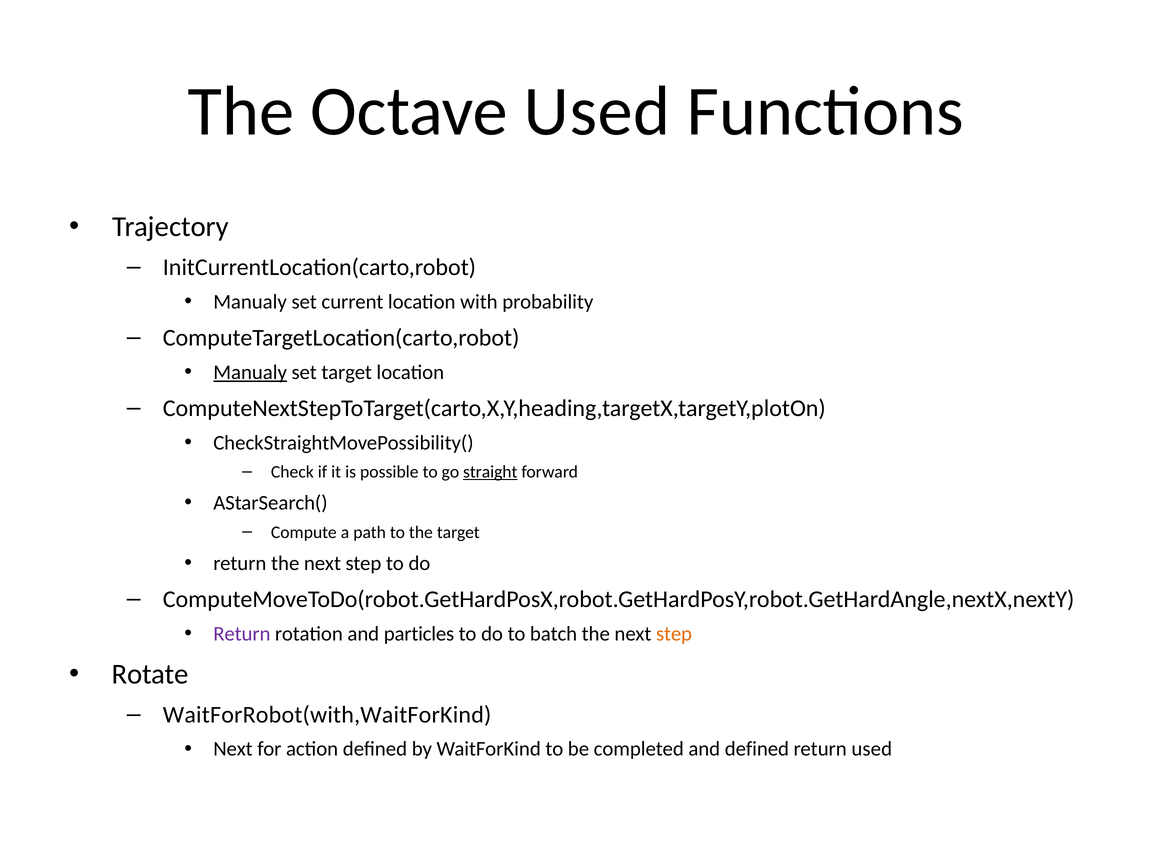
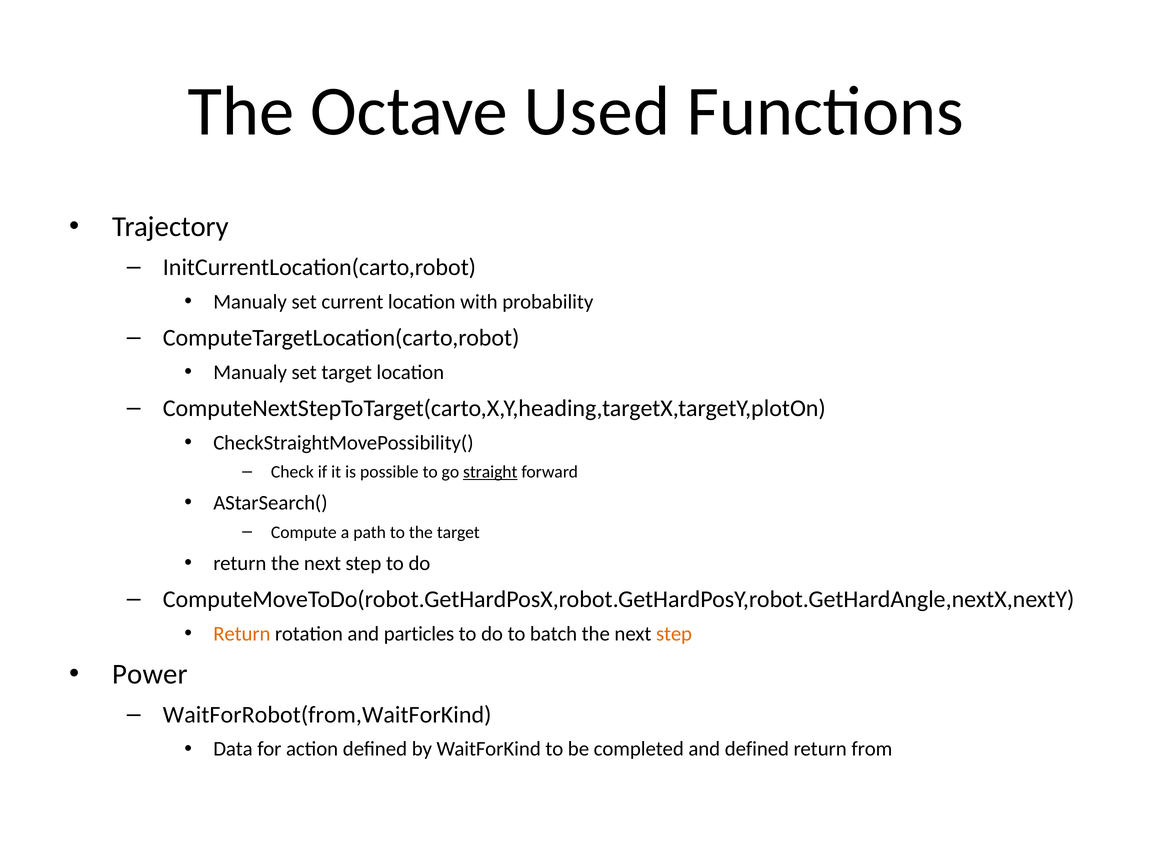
Manualy at (250, 372) underline: present -> none
Return at (242, 634) colour: purple -> orange
Rotate: Rotate -> Power
WaitForRobot(with,WaitForKind: WaitForRobot(with,WaitForKind -> WaitForRobot(from,WaitForKind
Next at (233, 749): Next -> Data
return used: used -> from
